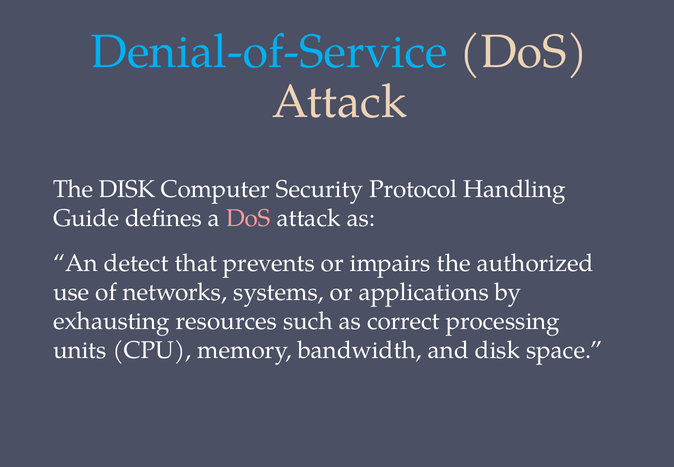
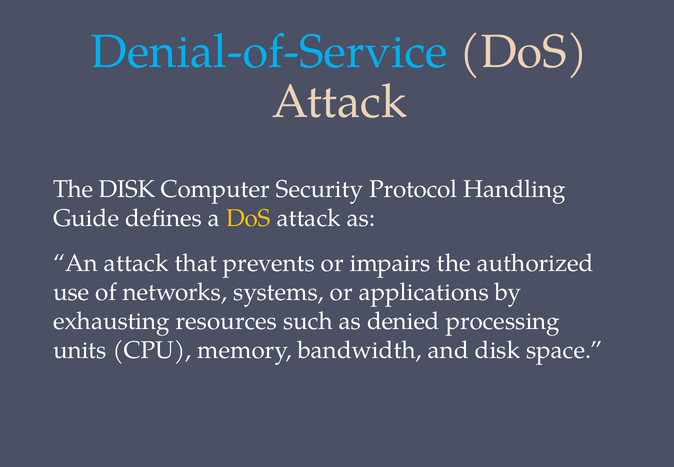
DoS at (248, 218) colour: pink -> yellow
An detect: detect -> attack
correct: correct -> denied
